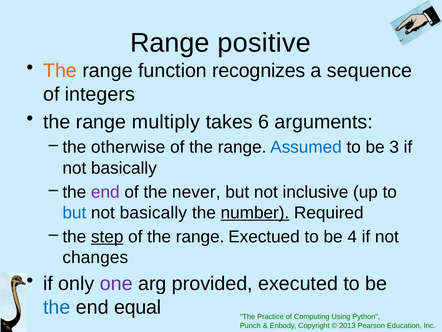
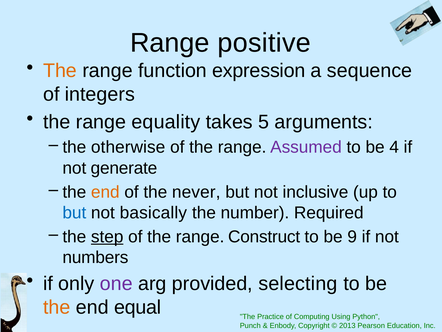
recognizes: recognizes -> expression
multiply: multiply -> equality
6: 6 -> 5
Assumed colour: blue -> purple
3: 3 -> 4
basically at (124, 168): basically -> generate
end at (105, 192) colour: purple -> orange
number underline: present -> none
Exectued: Exectued -> Construct
4: 4 -> 9
changes: changes -> numbers
executed: executed -> selecting
the at (57, 307) colour: blue -> orange
